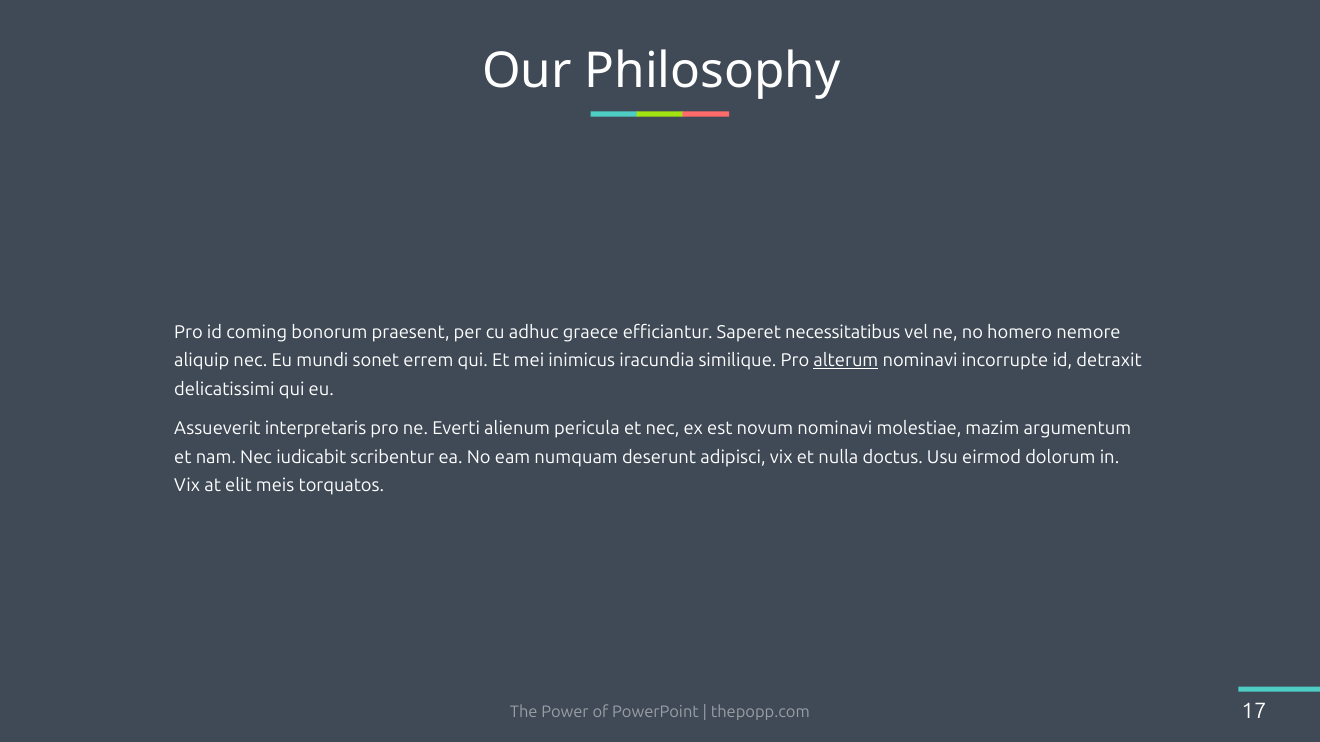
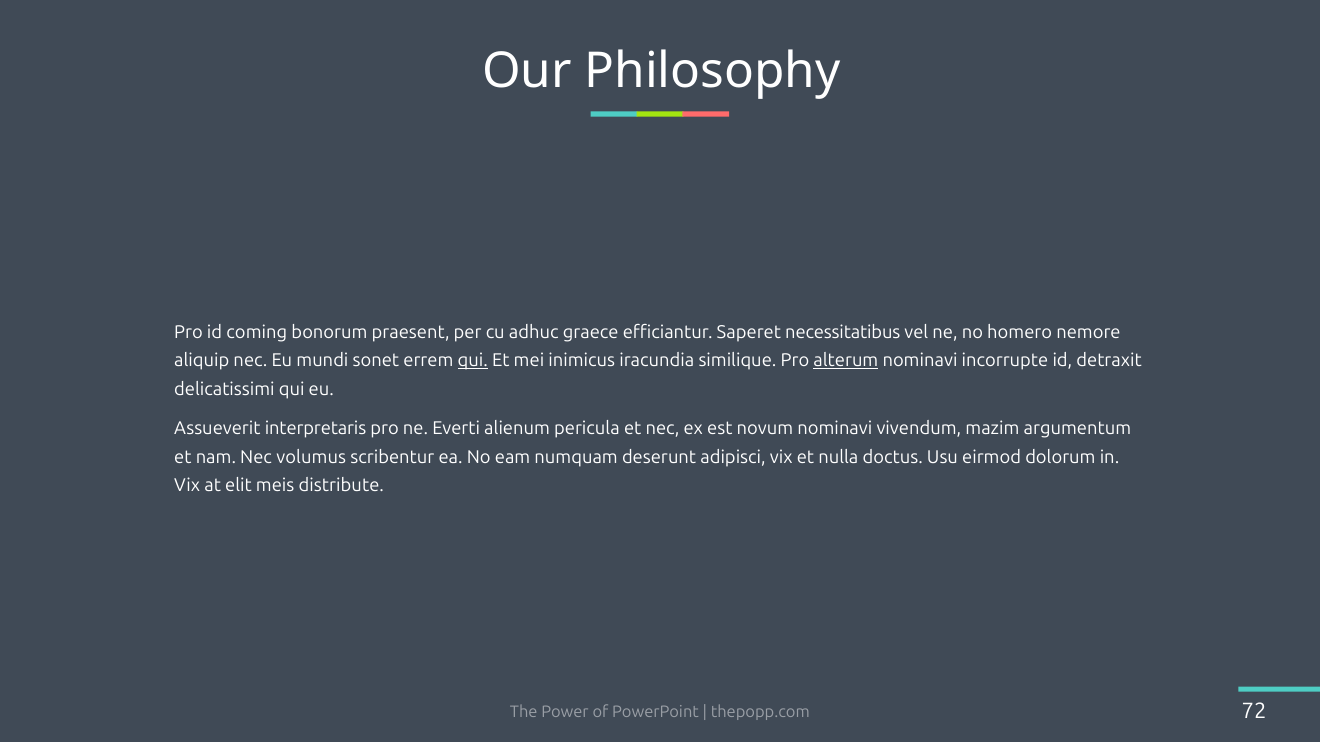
qui at (473, 361) underline: none -> present
molestiae: molestiae -> vivendum
iudicabit: iudicabit -> volumus
torquatos: torquatos -> distribute
17: 17 -> 72
